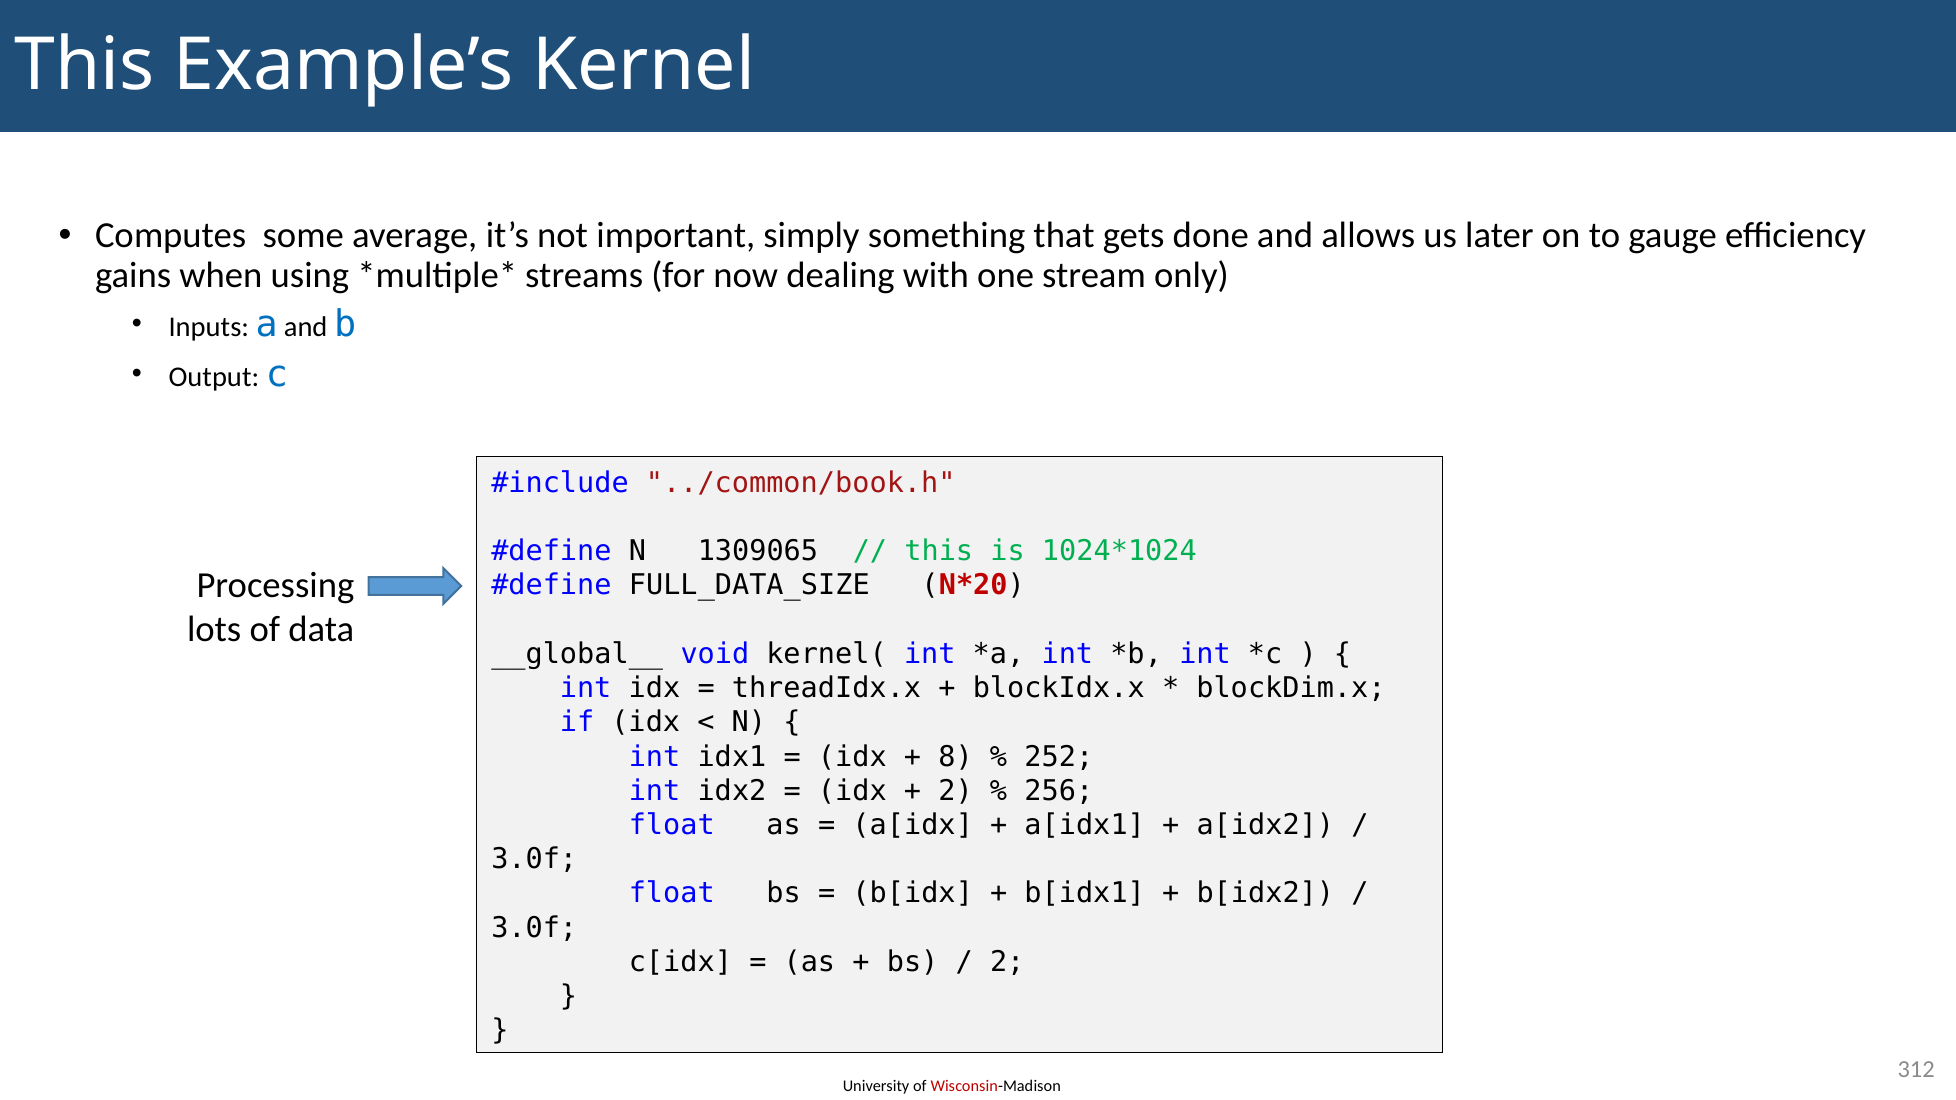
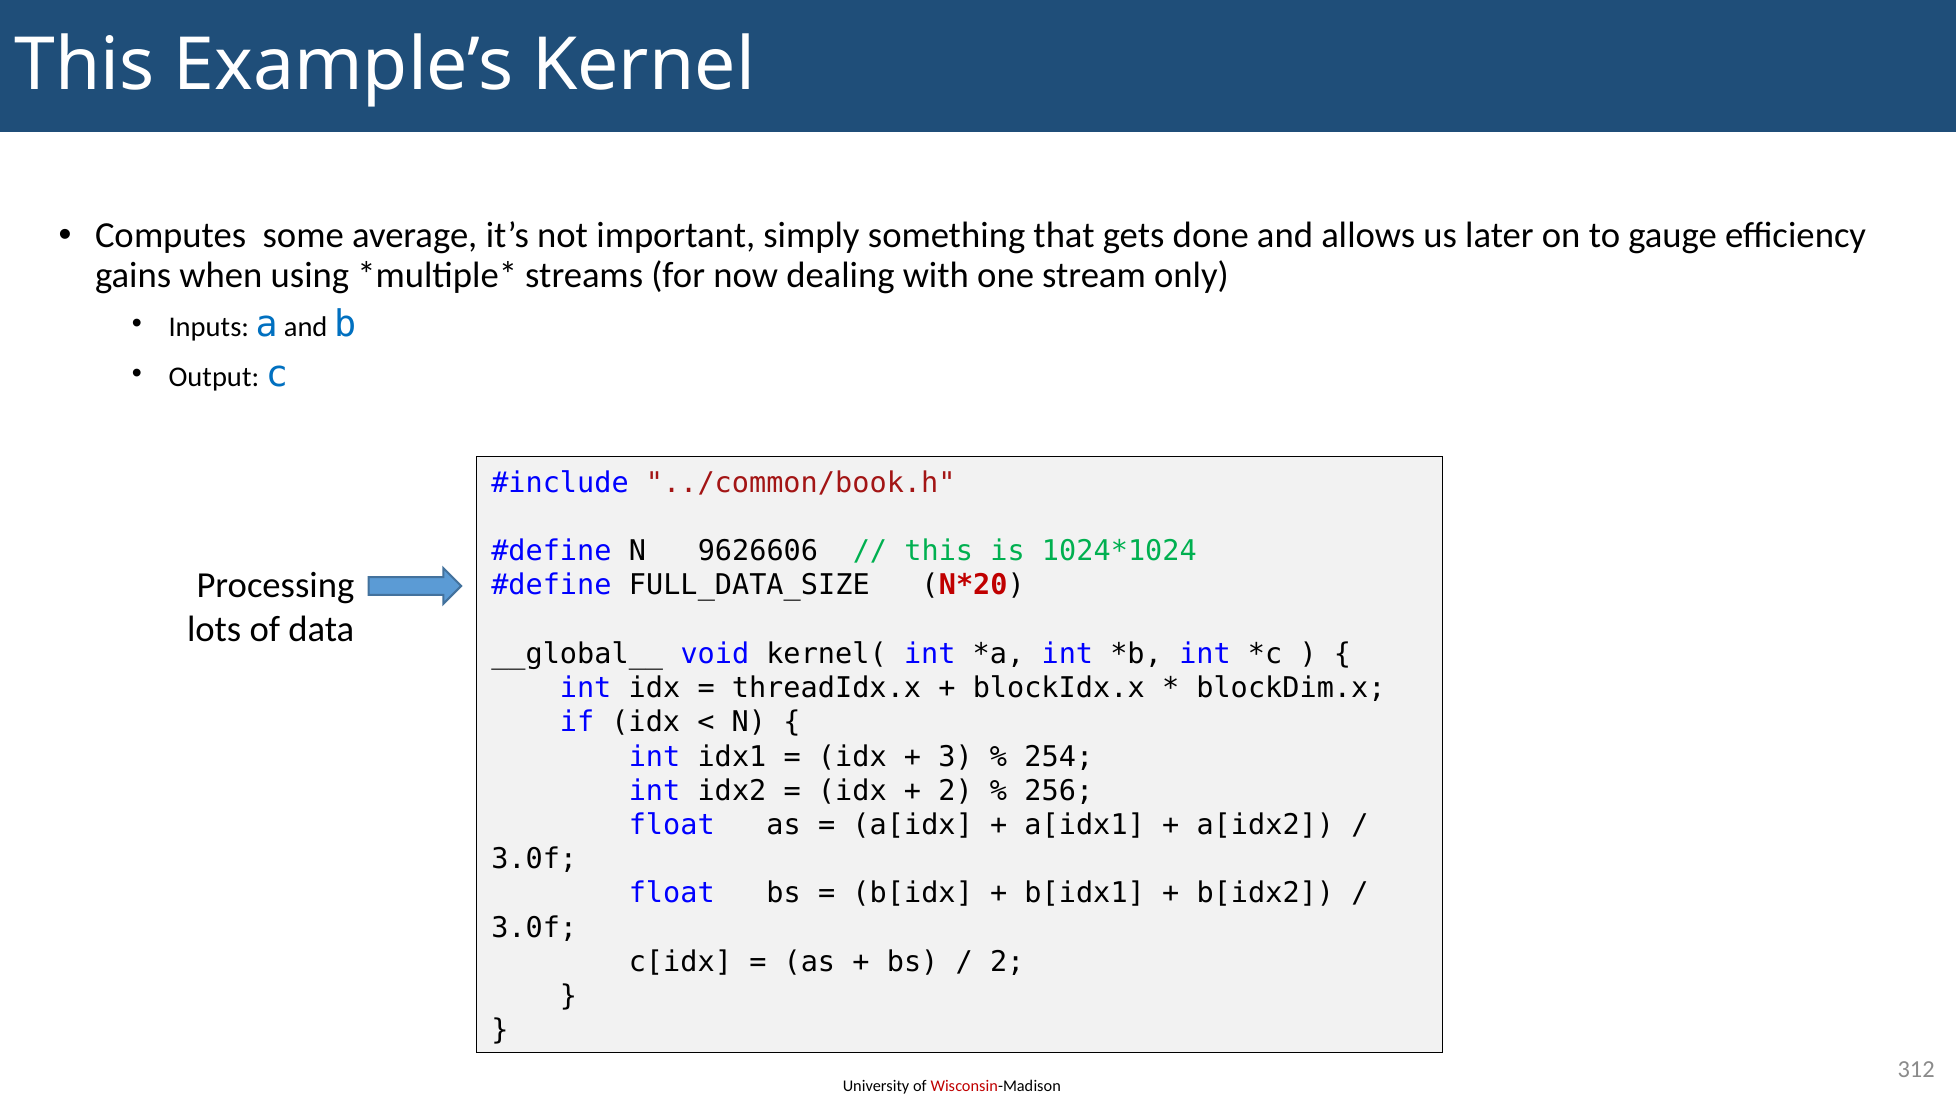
1309065: 1309065 -> 9626606
8: 8 -> 3
252: 252 -> 254
